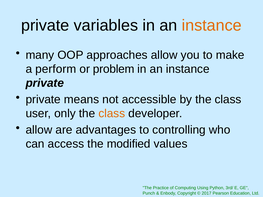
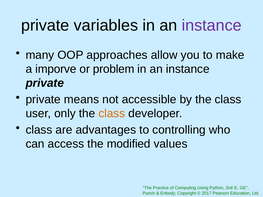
instance at (212, 25) colour: orange -> purple
perform: perform -> imporve
allow at (39, 130): allow -> class
